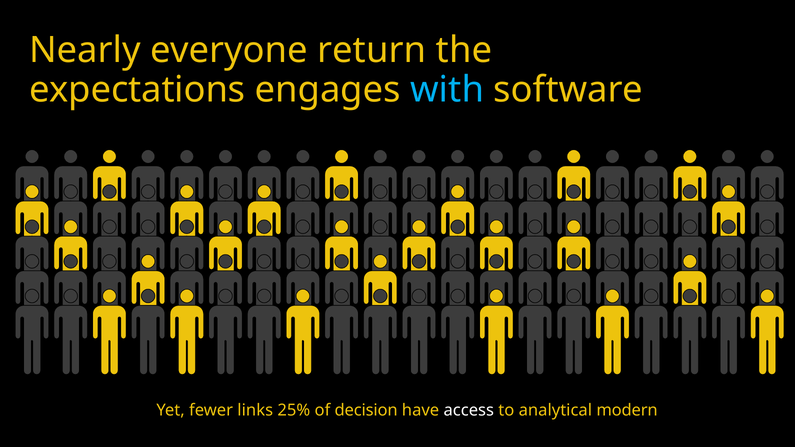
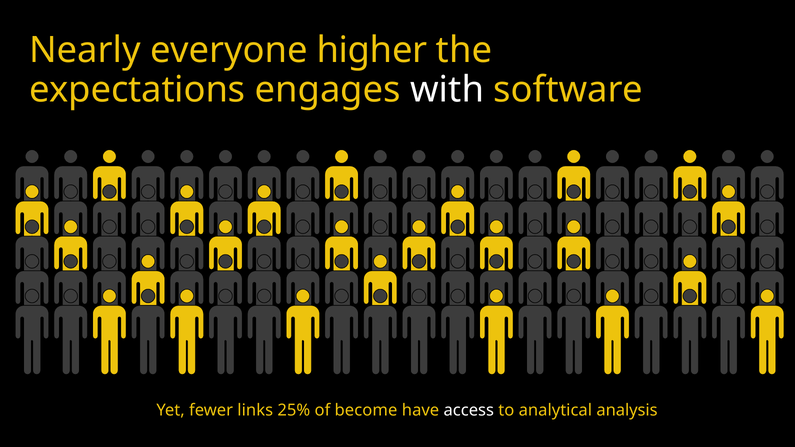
return: return -> higher
with colour: light blue -> white
decision: decision -> become
modern: modern -> analysis
